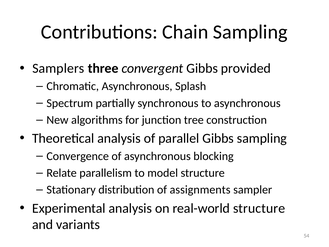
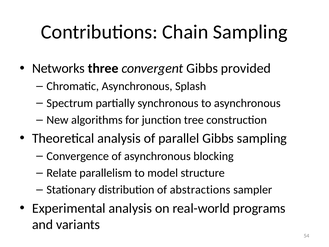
Samplers: Samplers -> Networks
assignments: assignments -> abstractions
real-world structure: structure -> programs
